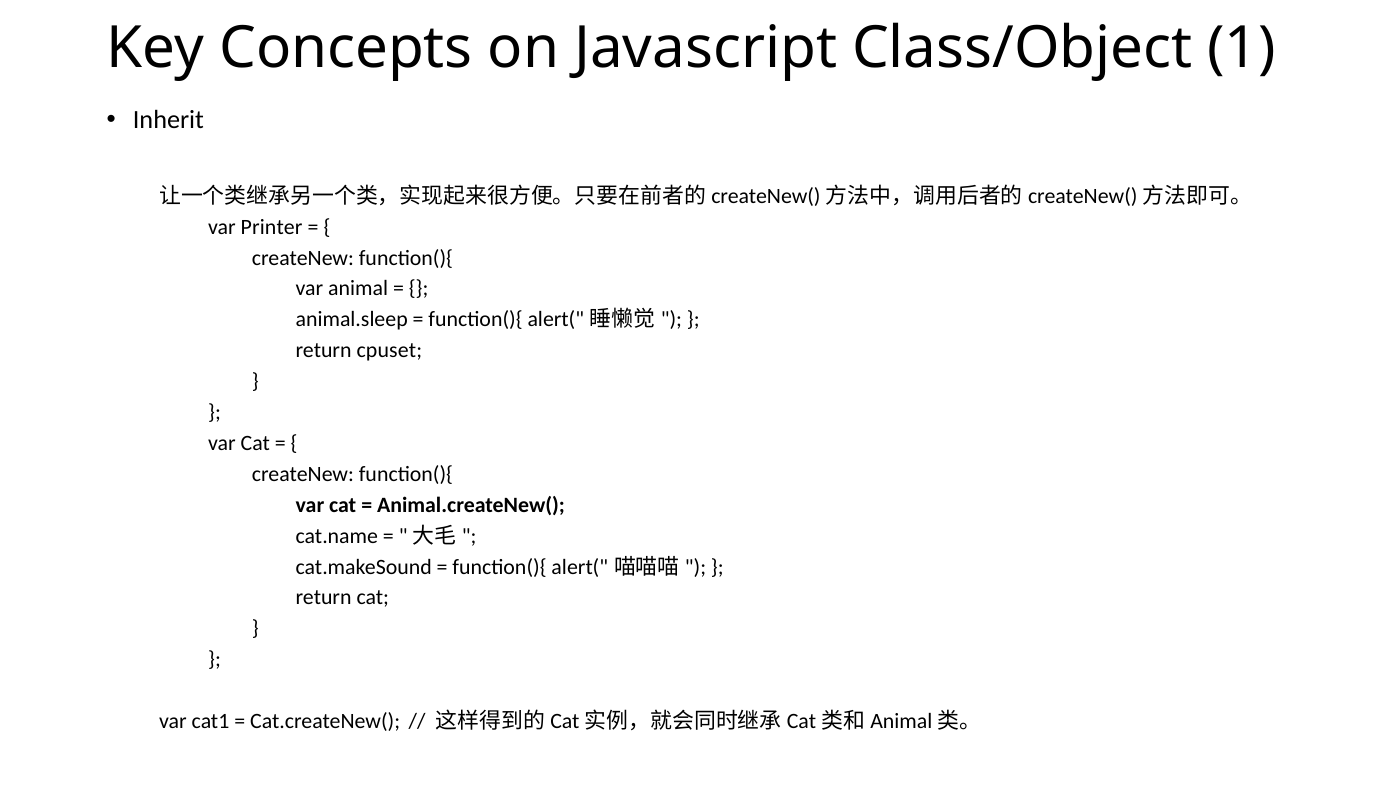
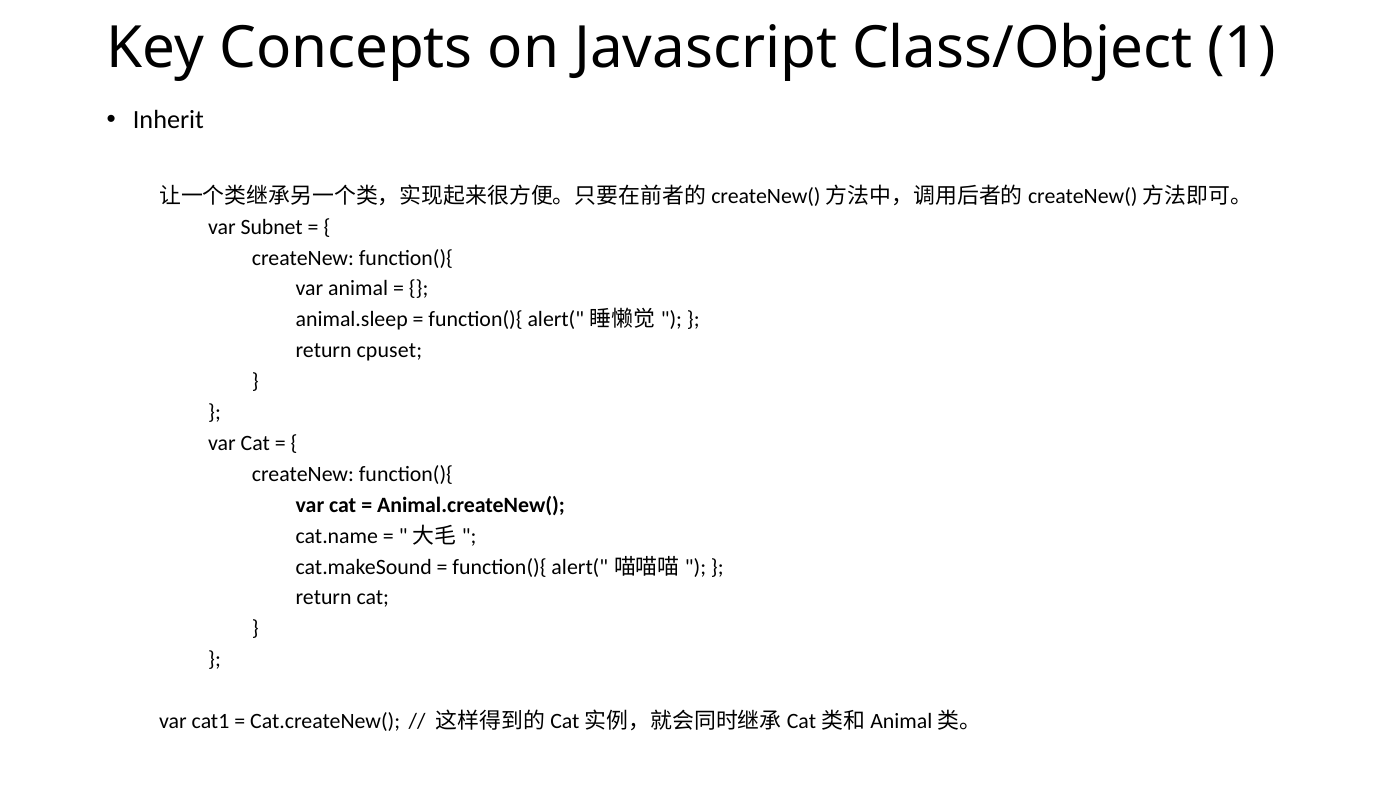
Printer: Printer -> Subnet
